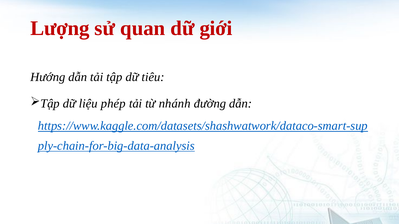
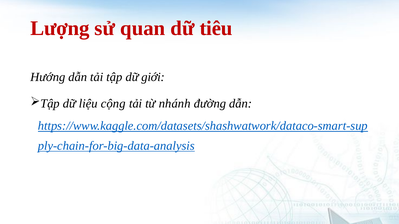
giới: giới -> tiêu
tiêu: tiêu -> giới
phép: phép -> cộng
